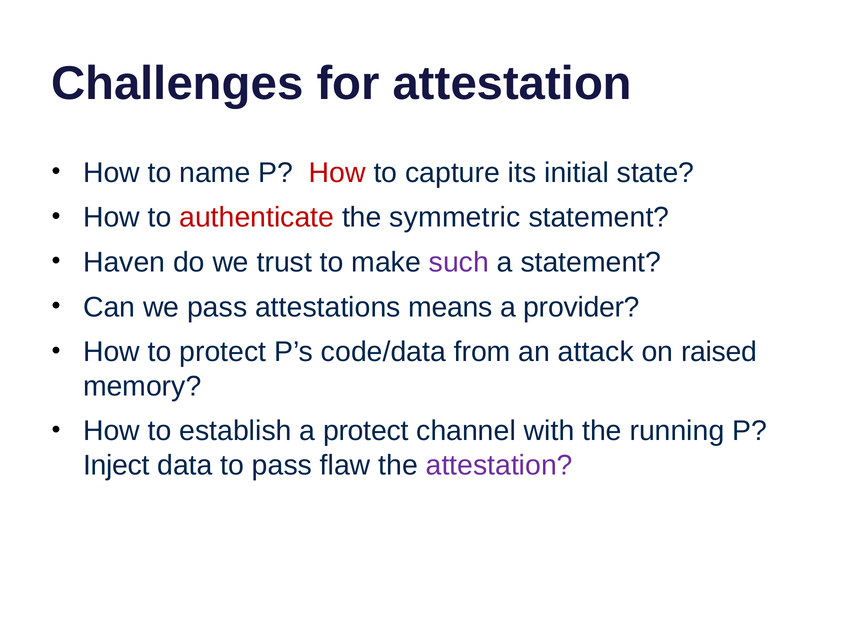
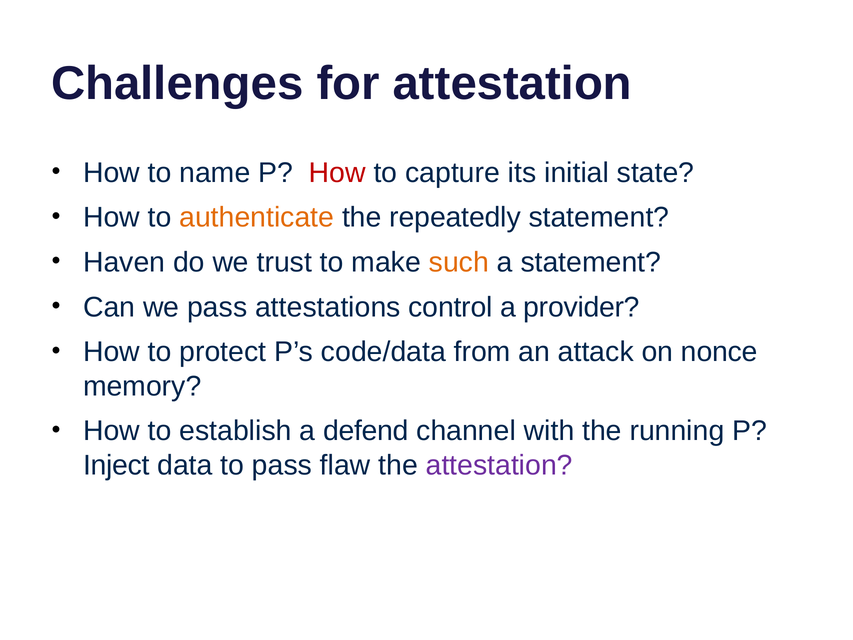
authenticate colour: red -> orange
symmetric: symmetric -> repeatedly
such colour: purple -> orange
means: means -> control
raised: raised -> nonce
a protect: protect -> defend
